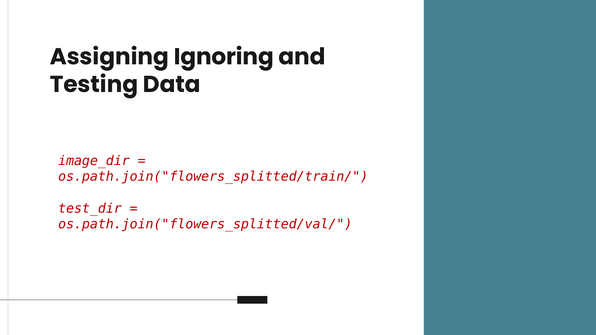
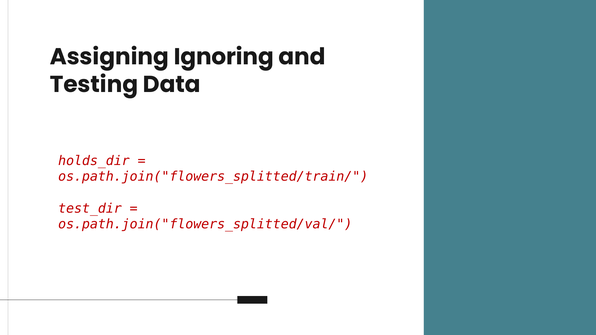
image_dir: image_dir -> holds_dir
